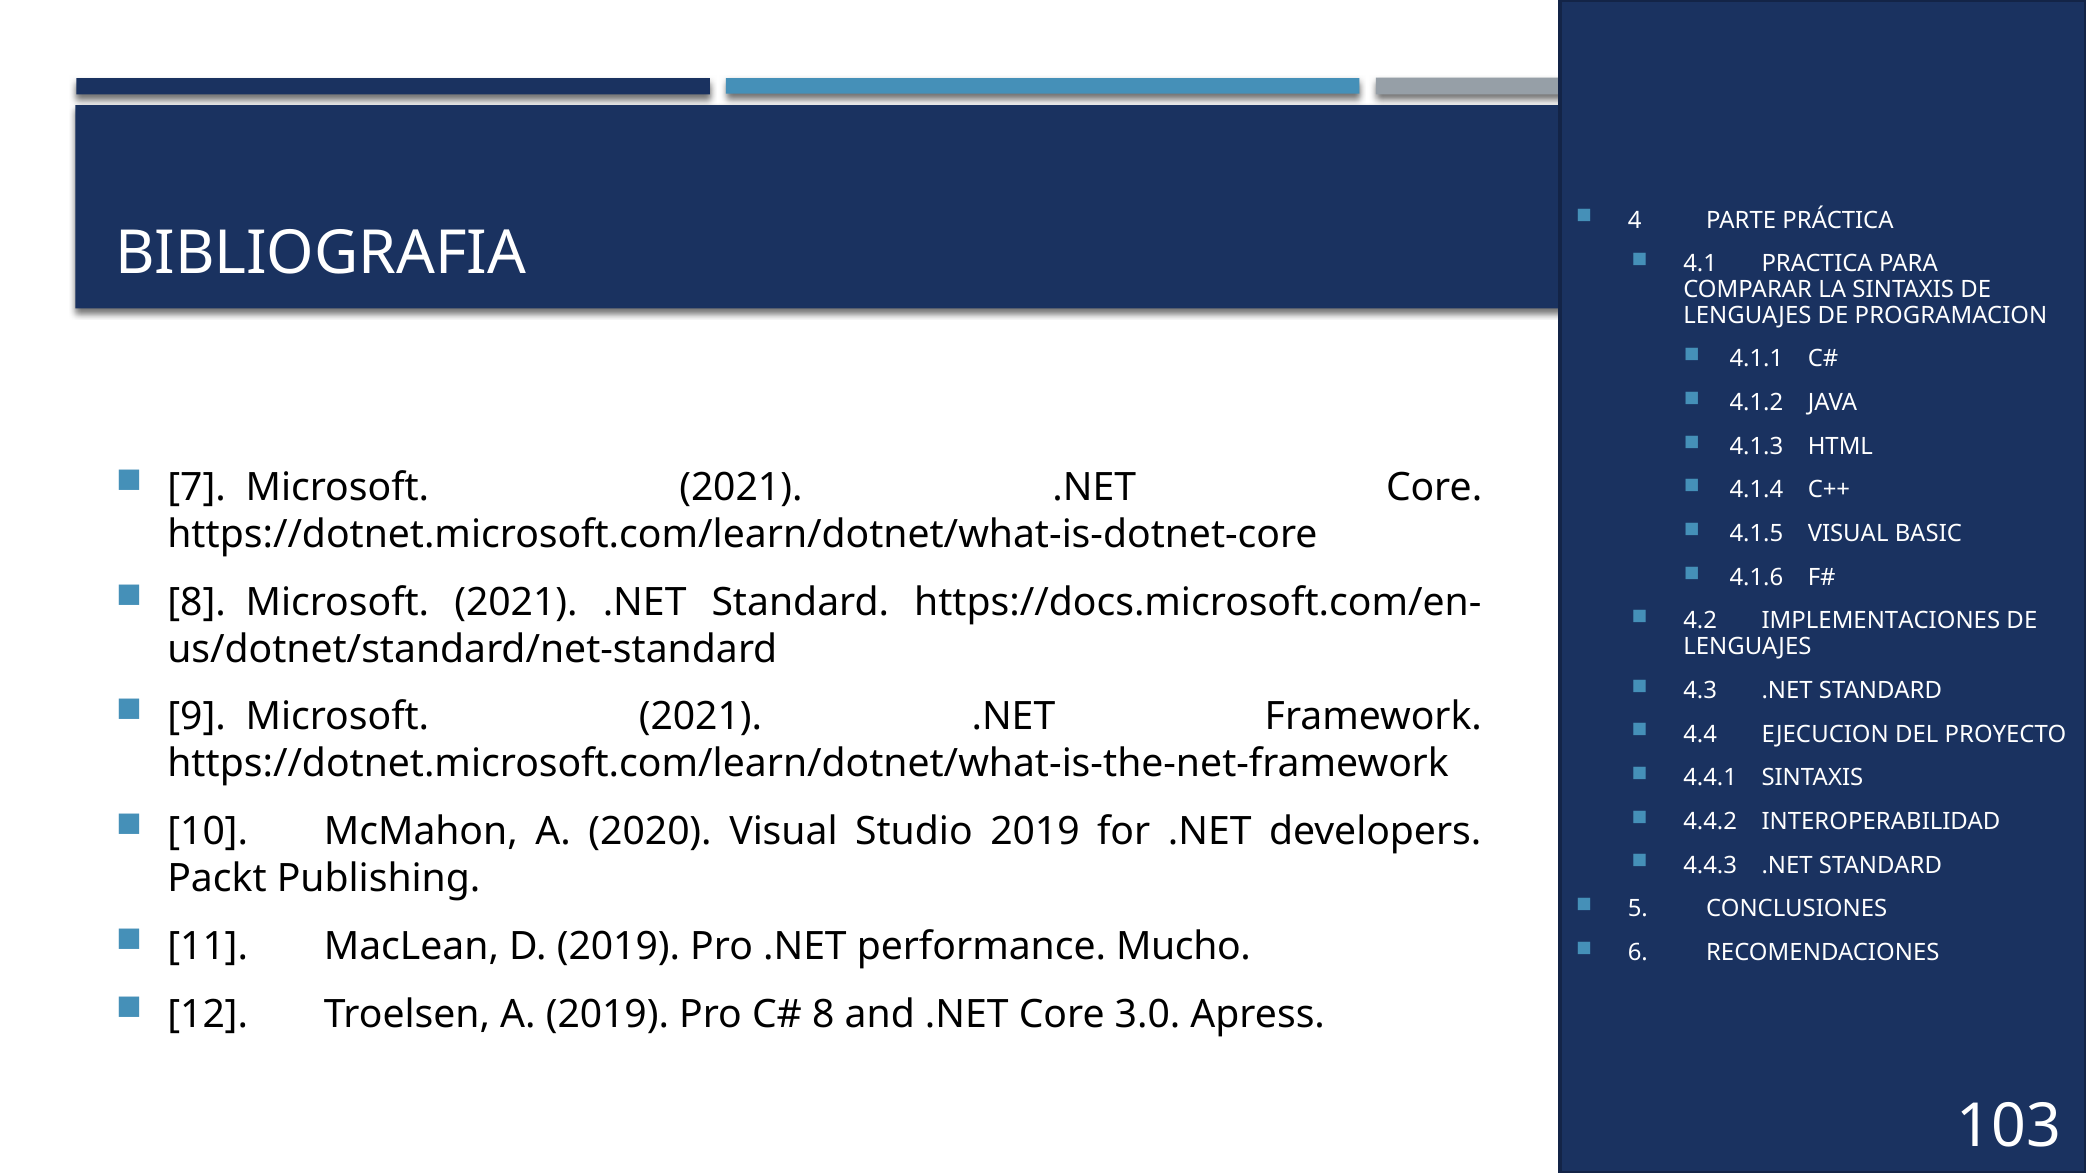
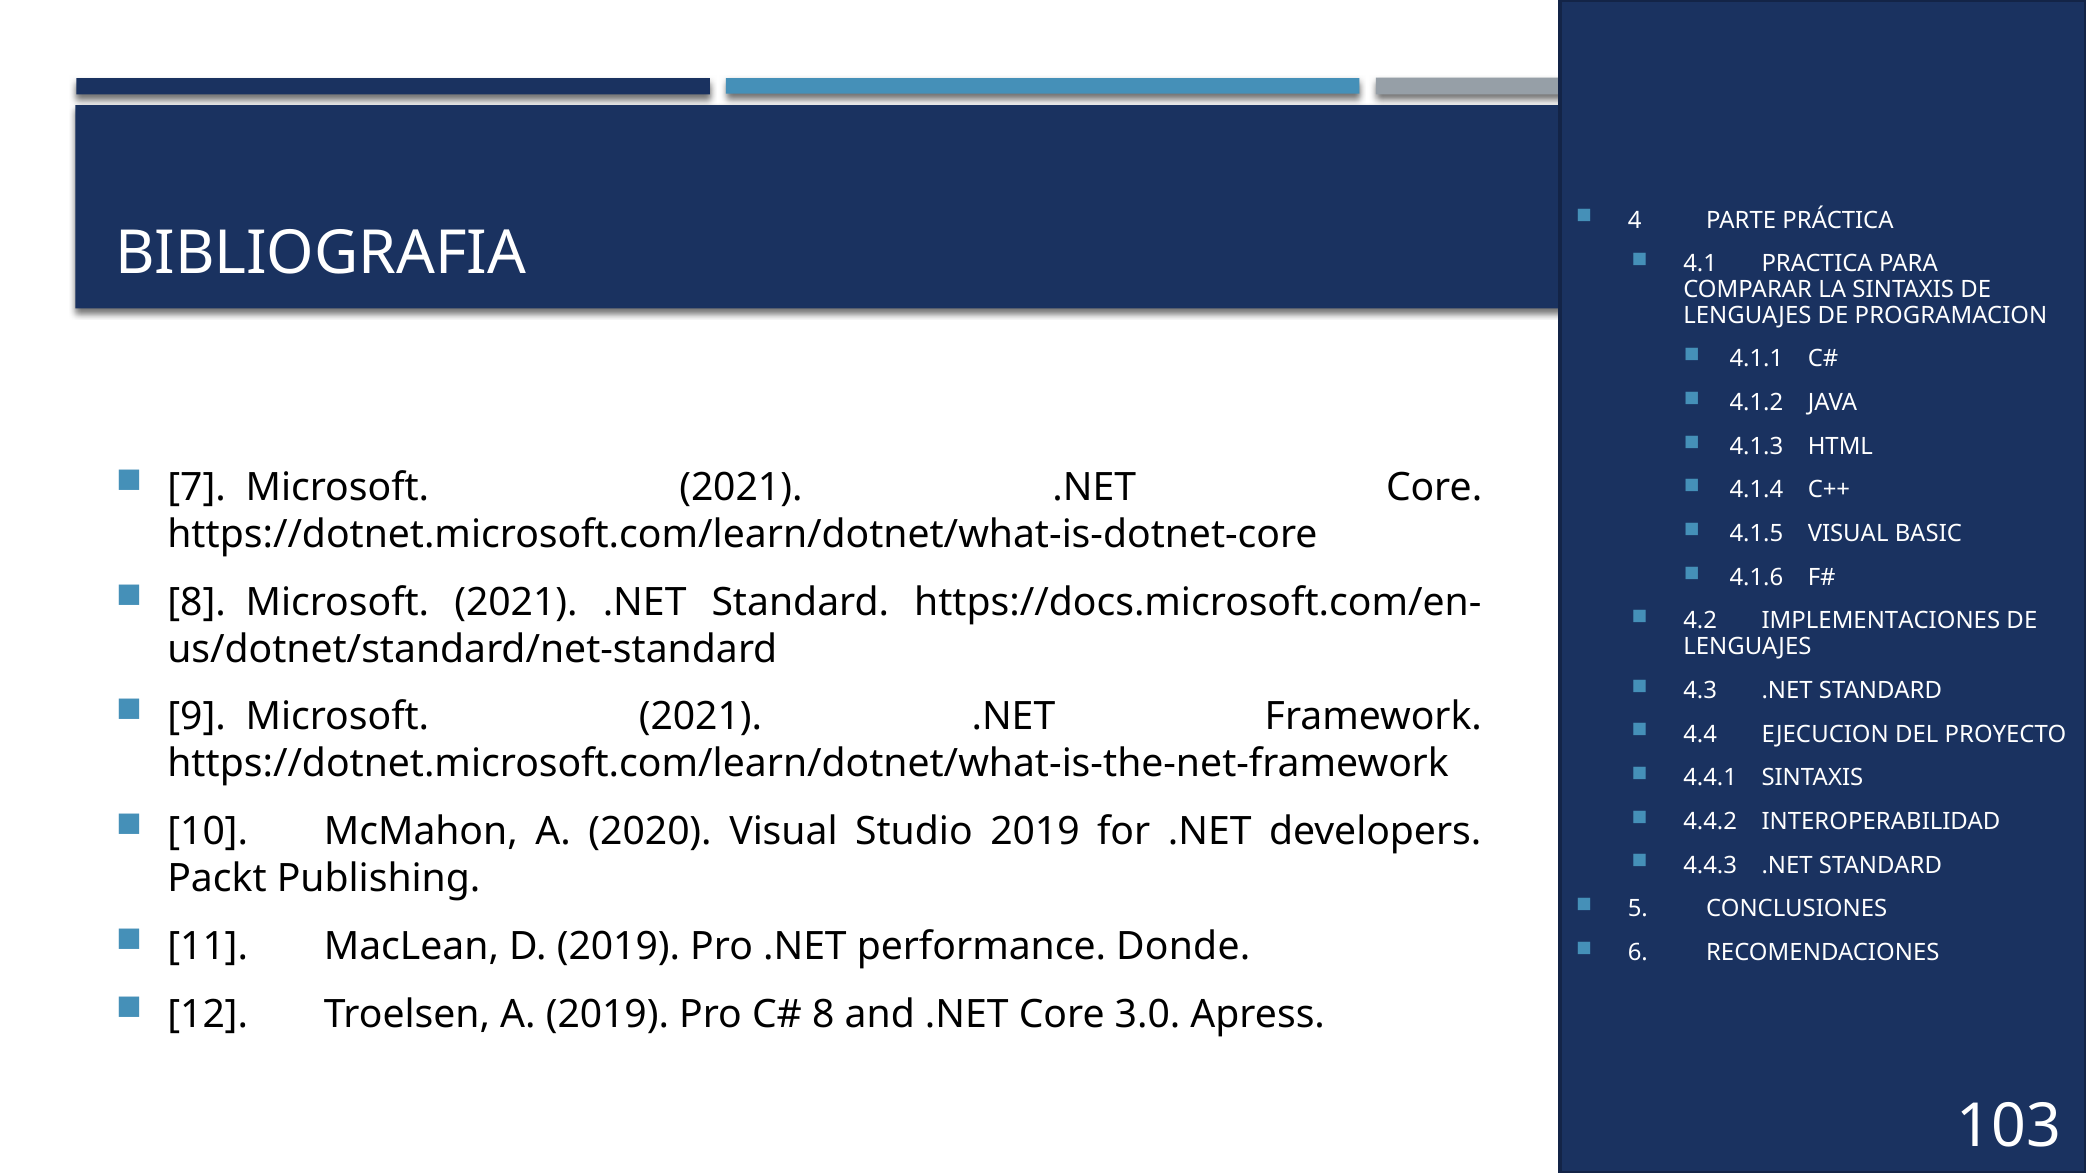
Mucho: Mucho -> Donde
